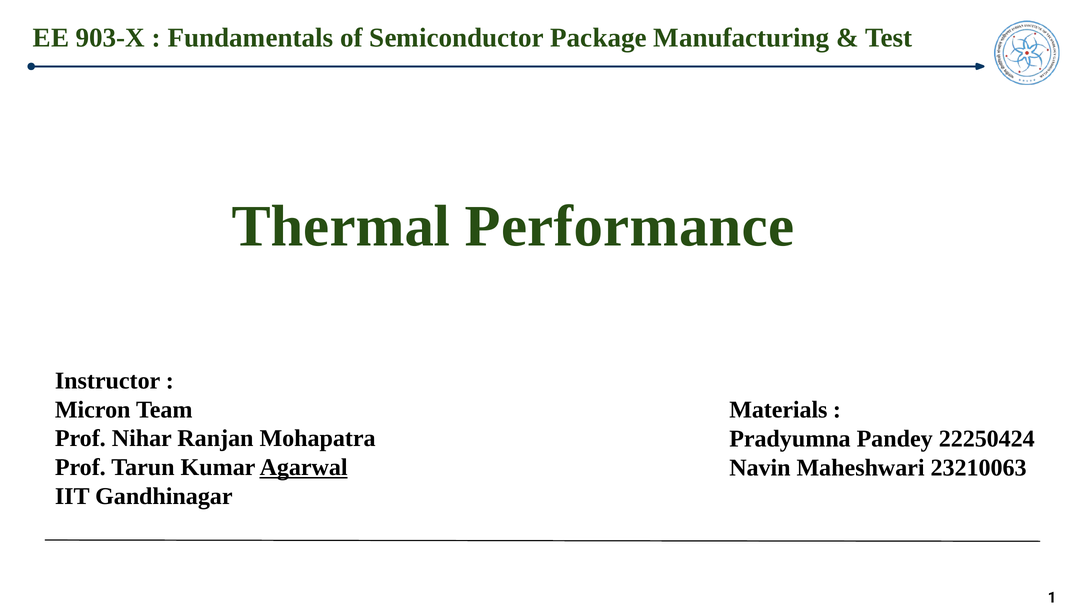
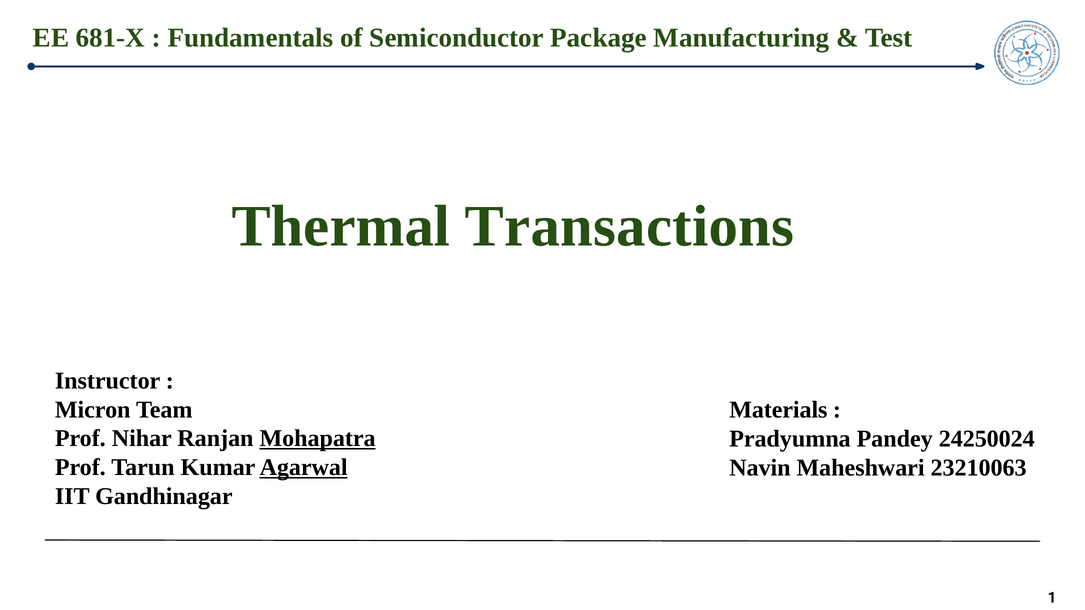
903-X: 903-X -> 681-X
Performance: Performance -> Transactions
Mohapatra underline: none -> present
22250424: 22250424 -> 24250024
